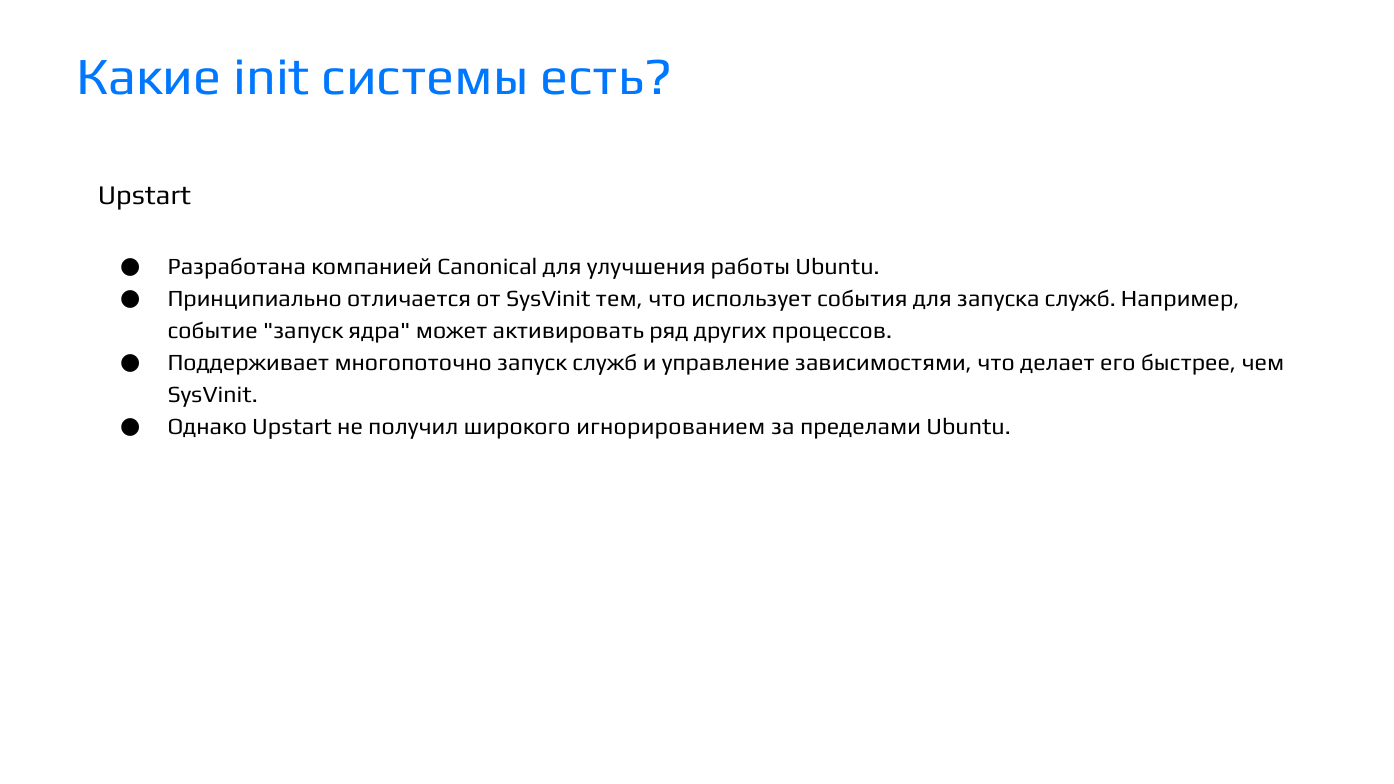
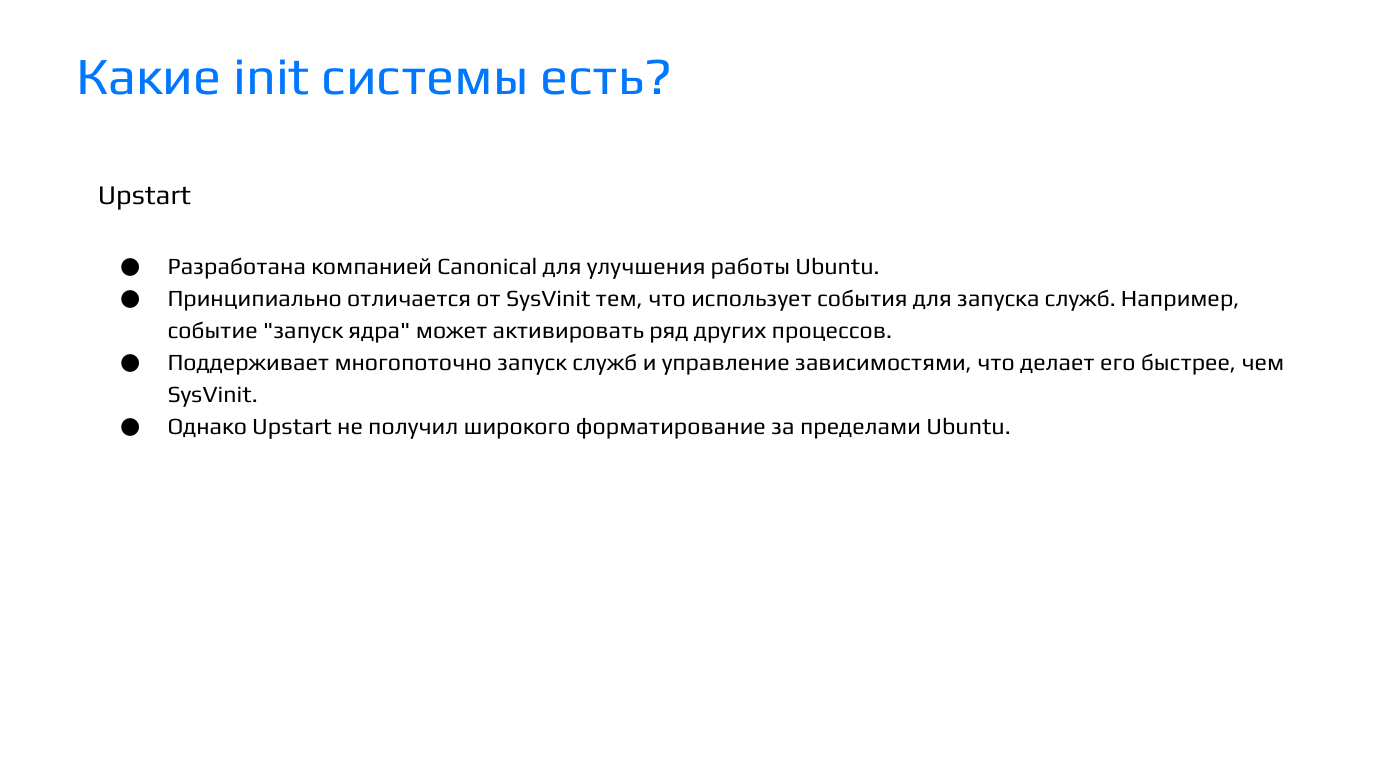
игнорированием: игнорированием -> форматирование
